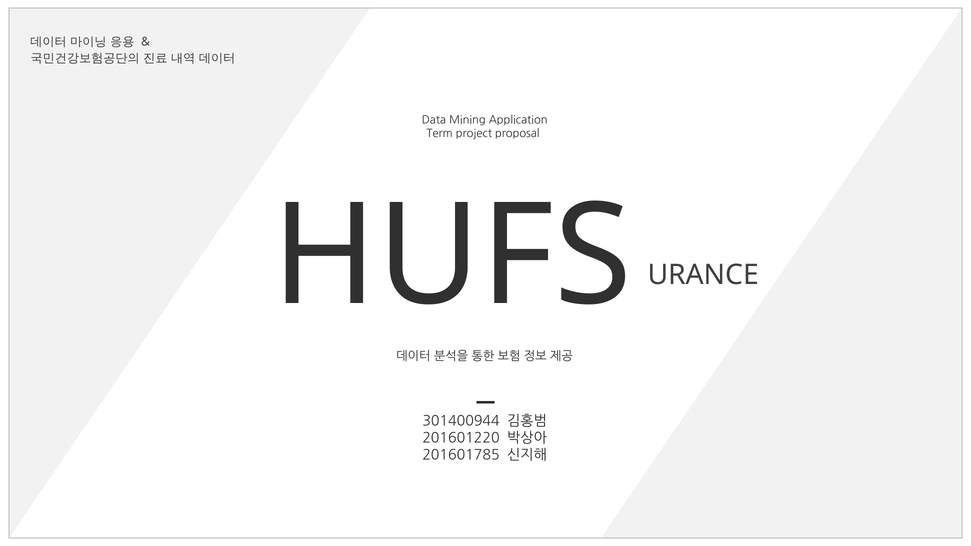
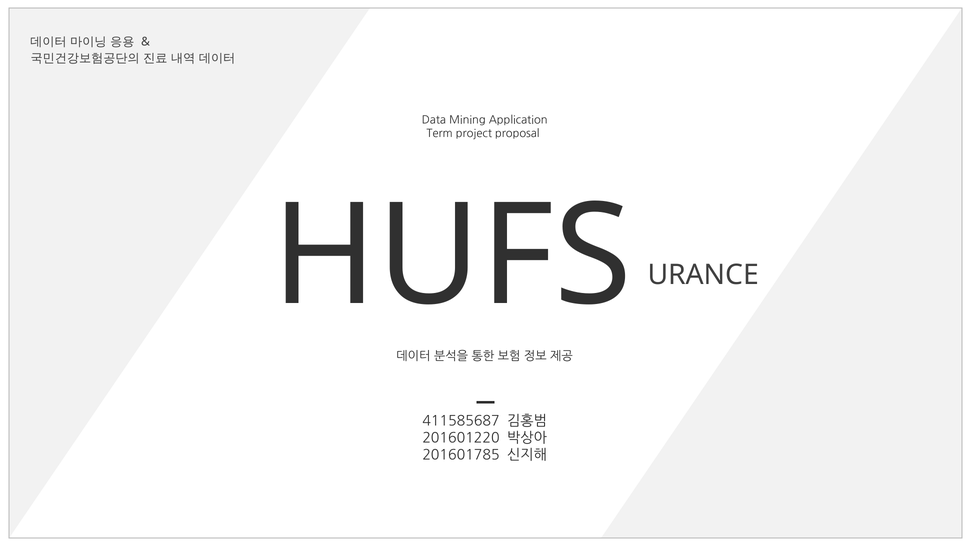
301400944: 301400944 -> 411585687
